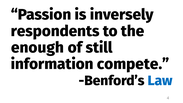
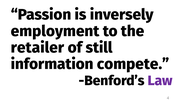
respondents: respondents -> employment
enough: enough -> retailer
Law colour: blue -> purple
